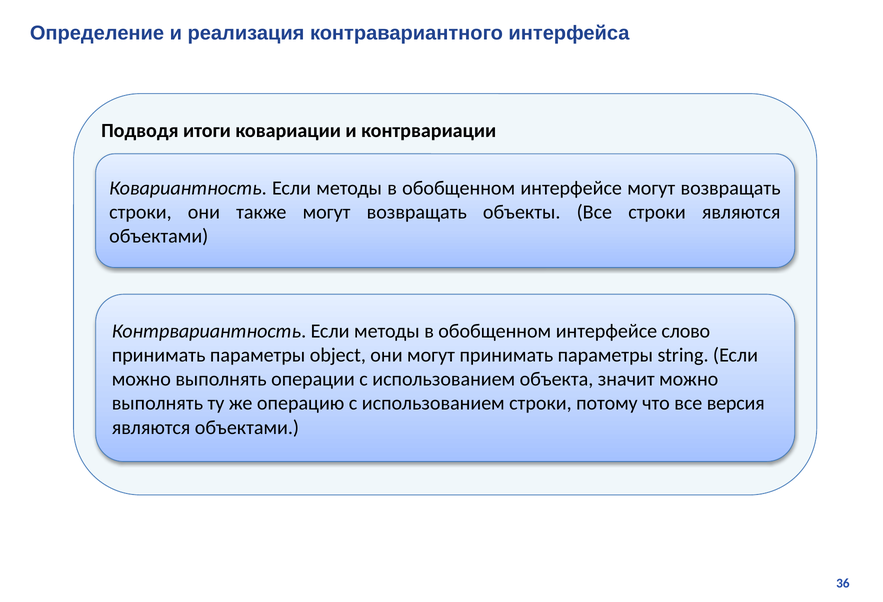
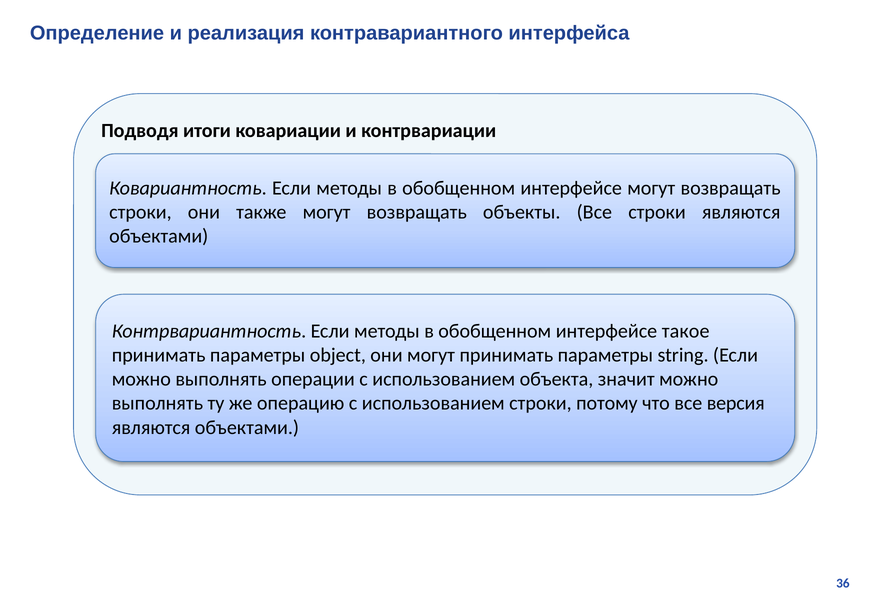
слово: слово -> такое
